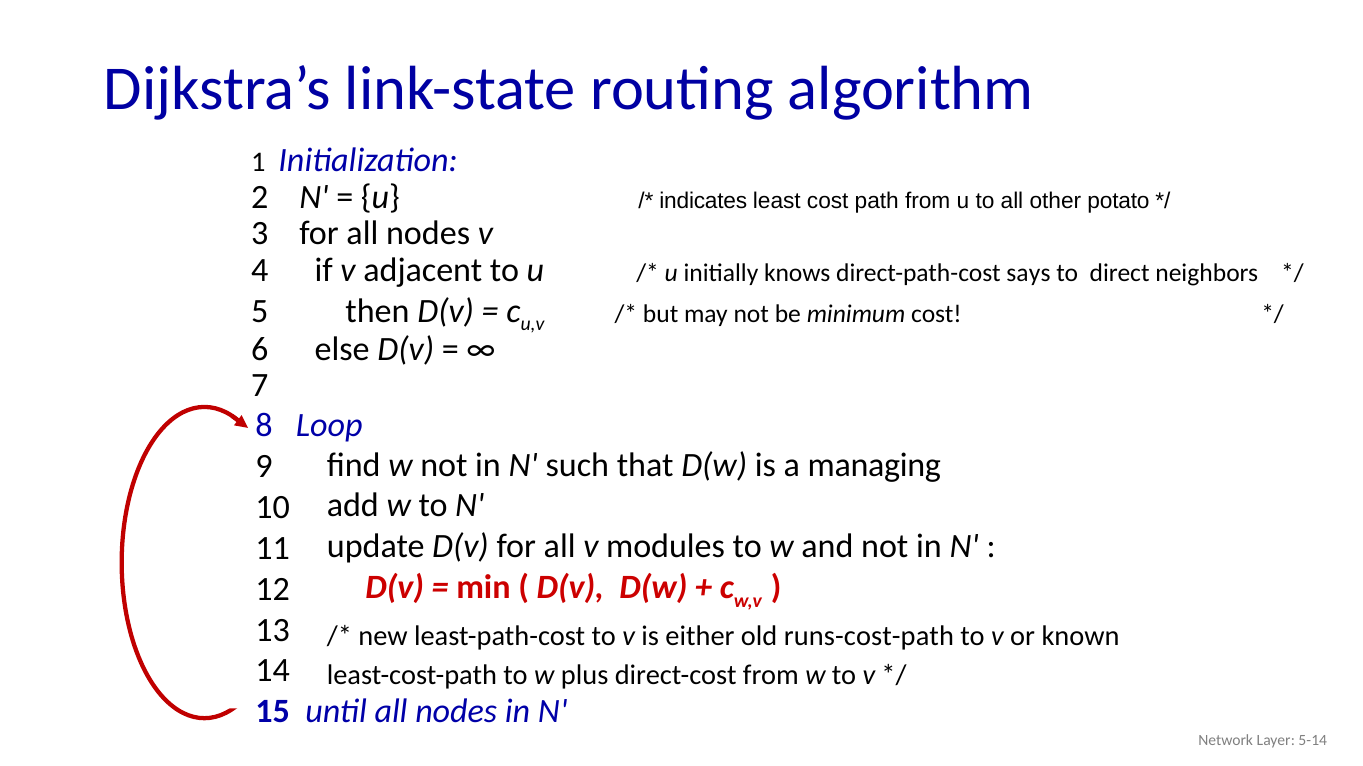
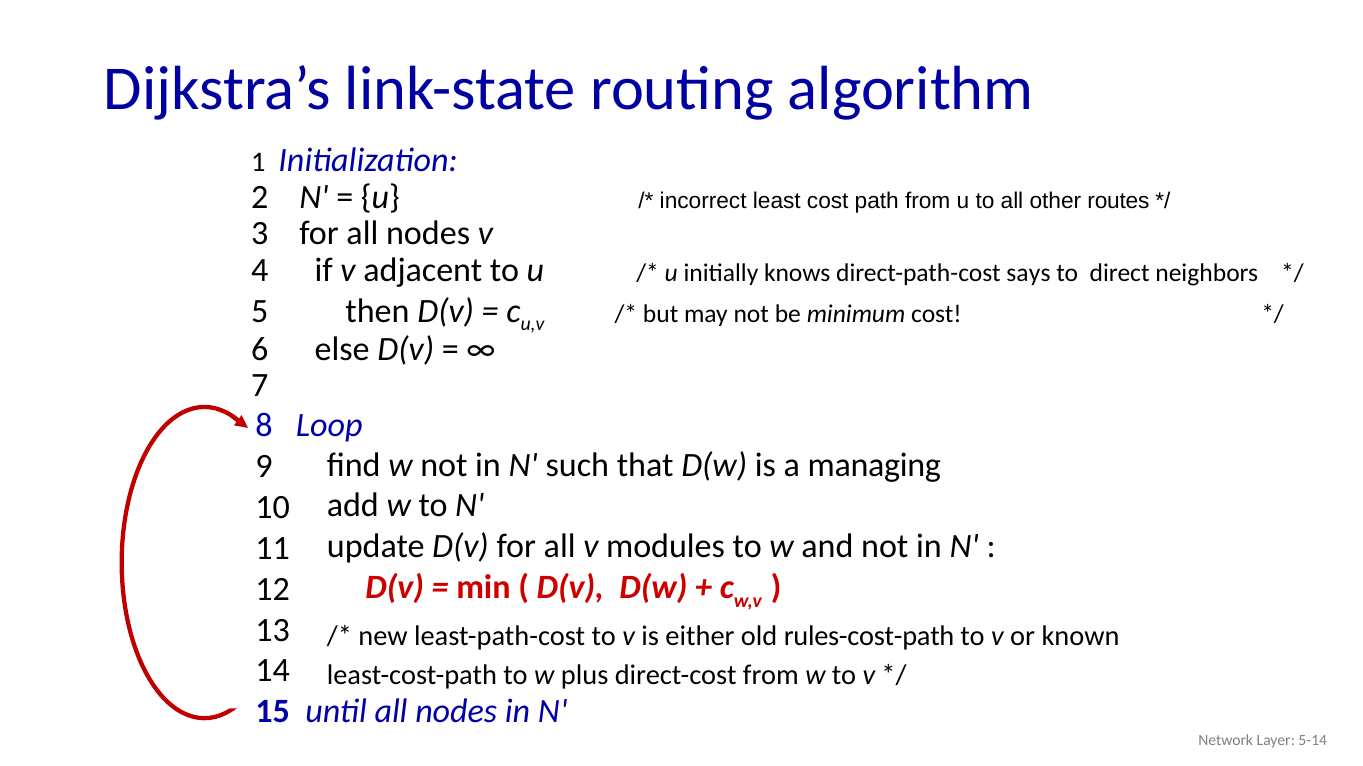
indicates: indicates -> incorrect
potato: potato -> routes
runs-cost-path: runs-cost-path -> rules-cost-path
